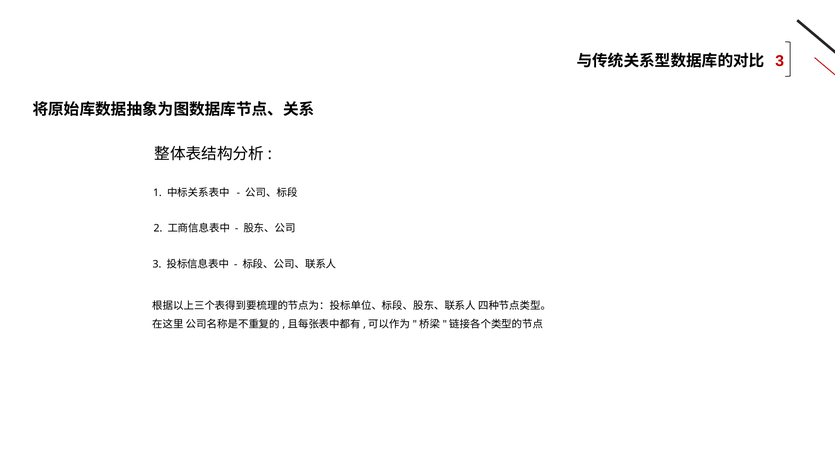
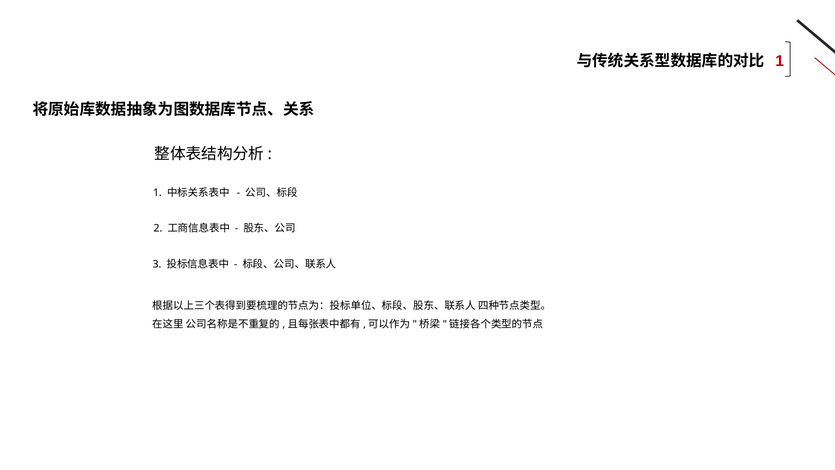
3 at (780, 61): 3 -> 1
